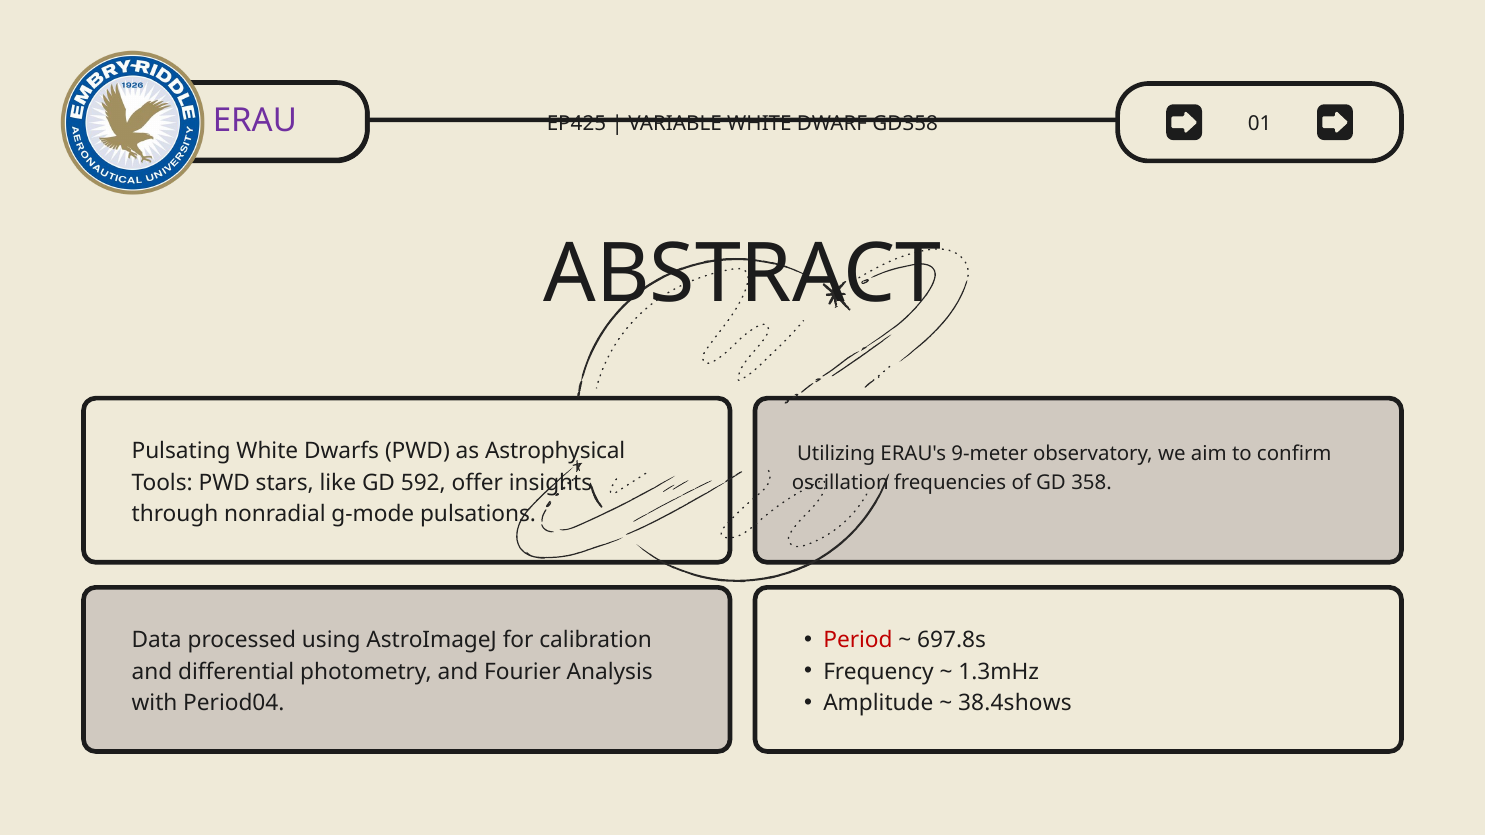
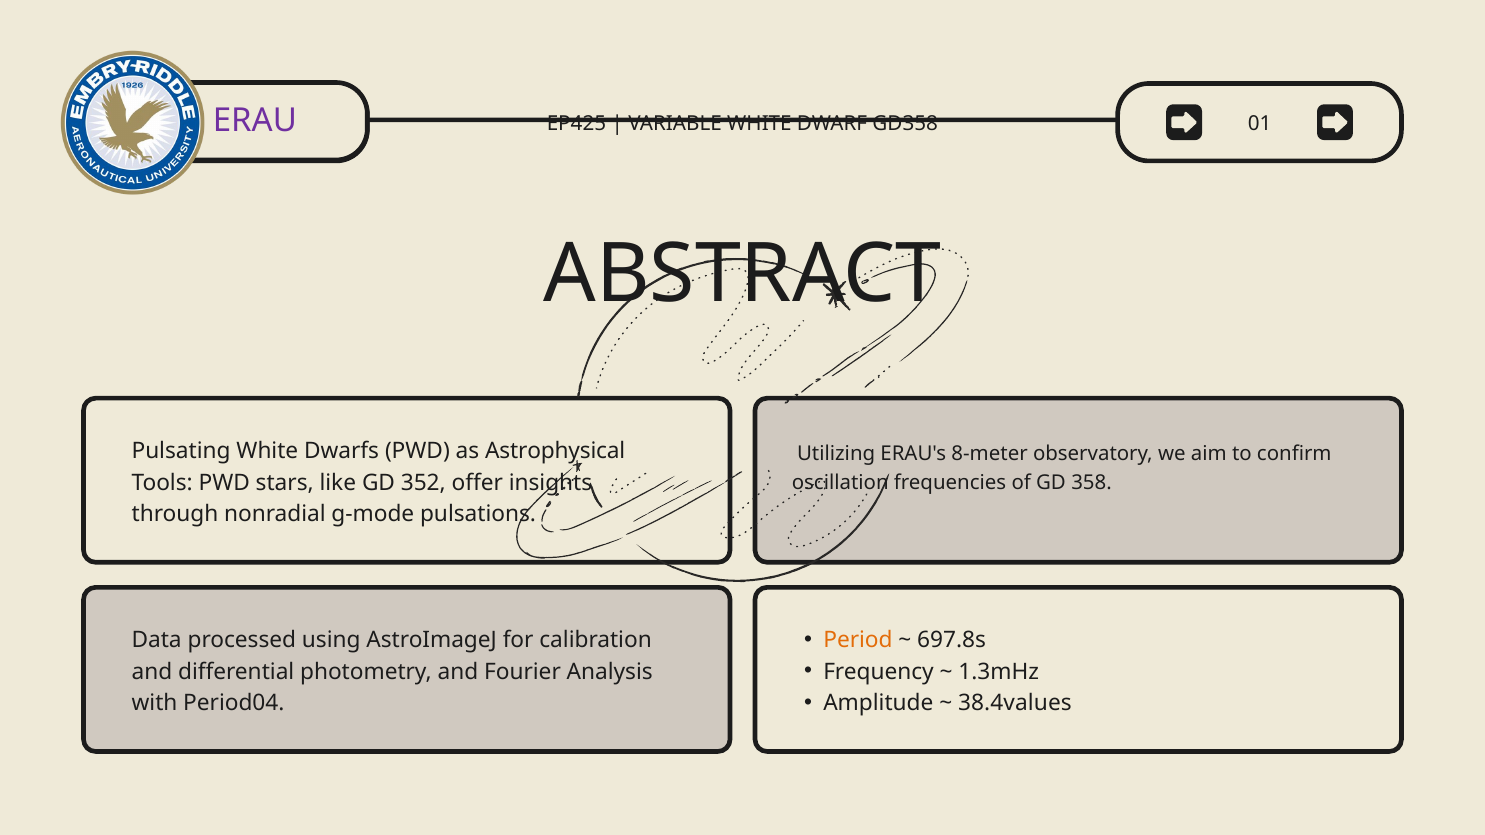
9-meter: 9-meter -> 8-meter
592: 592 -> 352
Period colour: red -> orange
38.4shows: 38.4shows -> 38.4values
